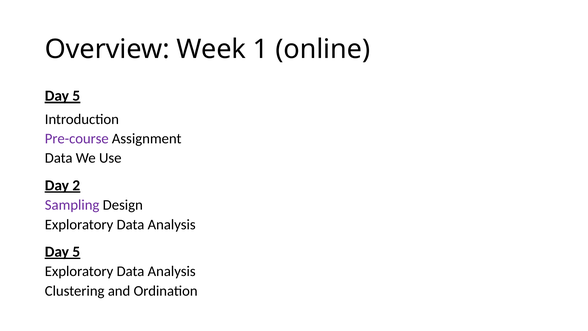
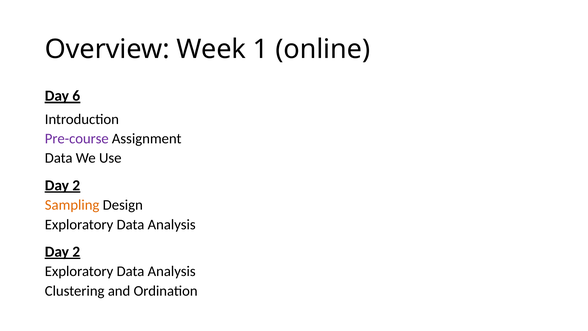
5 at (76, 96): 5 -> 6
Sampling colour: purple -> orange
5 at (76, 252): 5 -> 2
